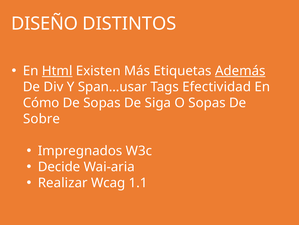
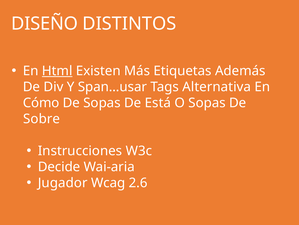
Además underline: present -> none
Efectividad: Efectividad -> Alternativa
Siga: Siga -> Está
Impregnados: Impregnados -> Instrucciones
Realizar: Realizar -> Jugador
1.1: 1.1 -> 2.6
